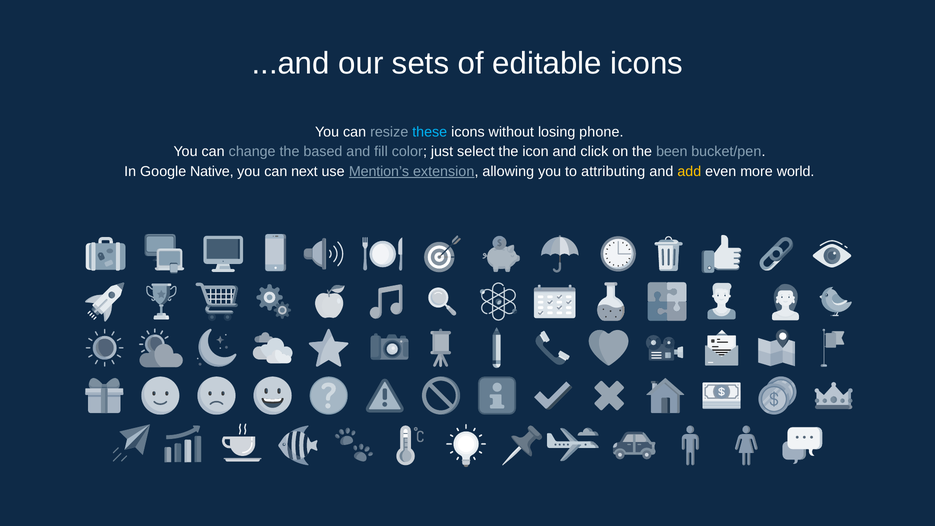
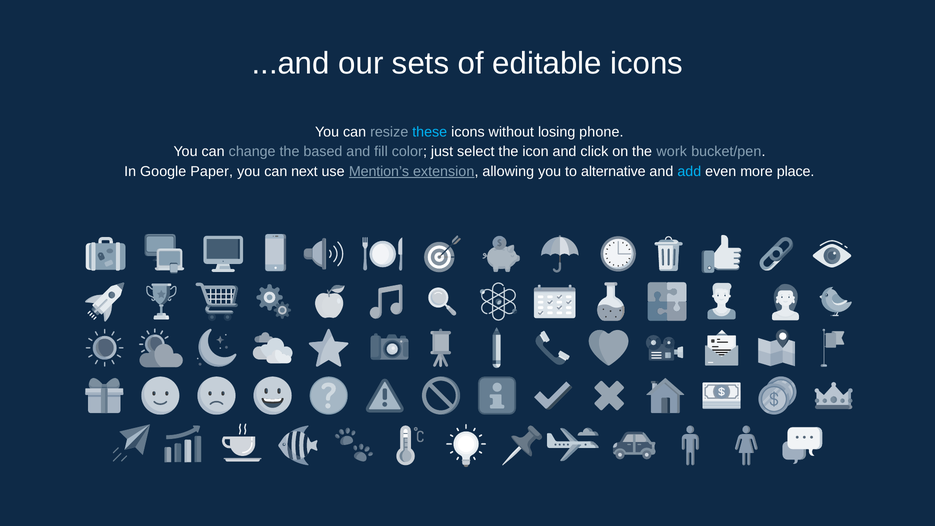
been: been -> work
Native: Native -> Paper
attributing: attributing -> alternative
add colour: yellow -> light blue
world: world -> place
